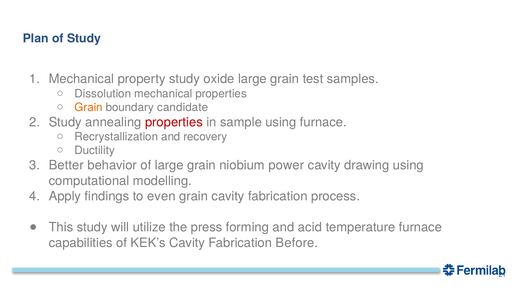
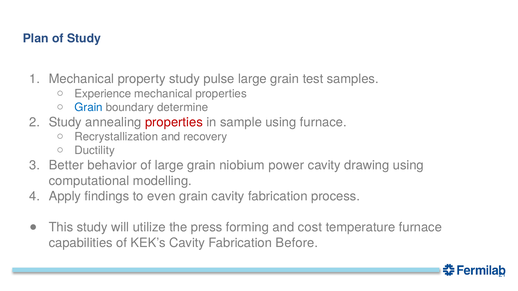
oxide: oxide -> pulse
Dissolution: Dissolution -> Experience
Grain at (89, 108) colour: orange -> blue
candidate: candidate -> determine
acid: acid -> cost
